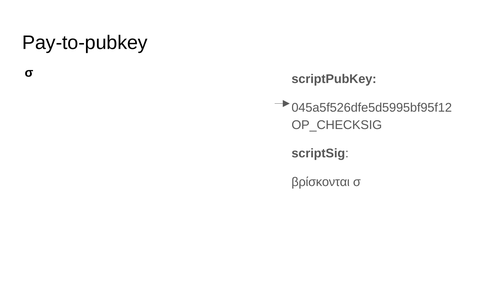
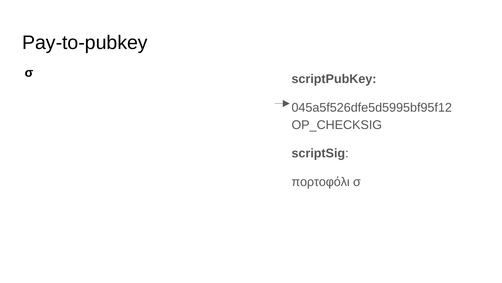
βρίσκονται: βρίσκονται -> πορτοφόλι
